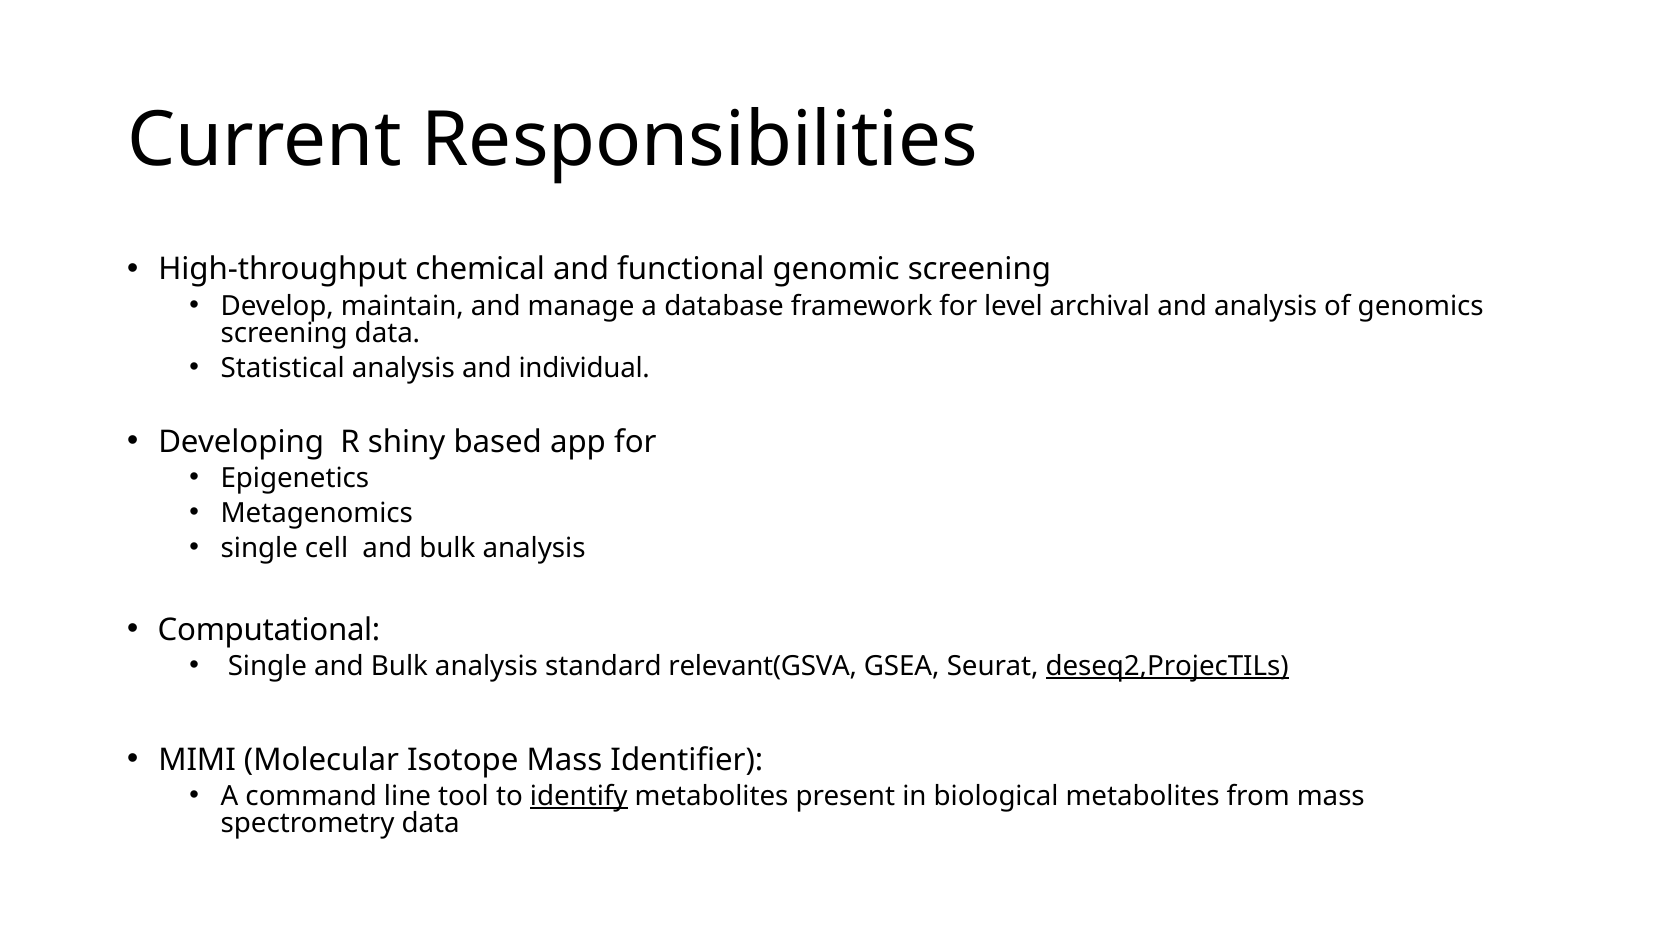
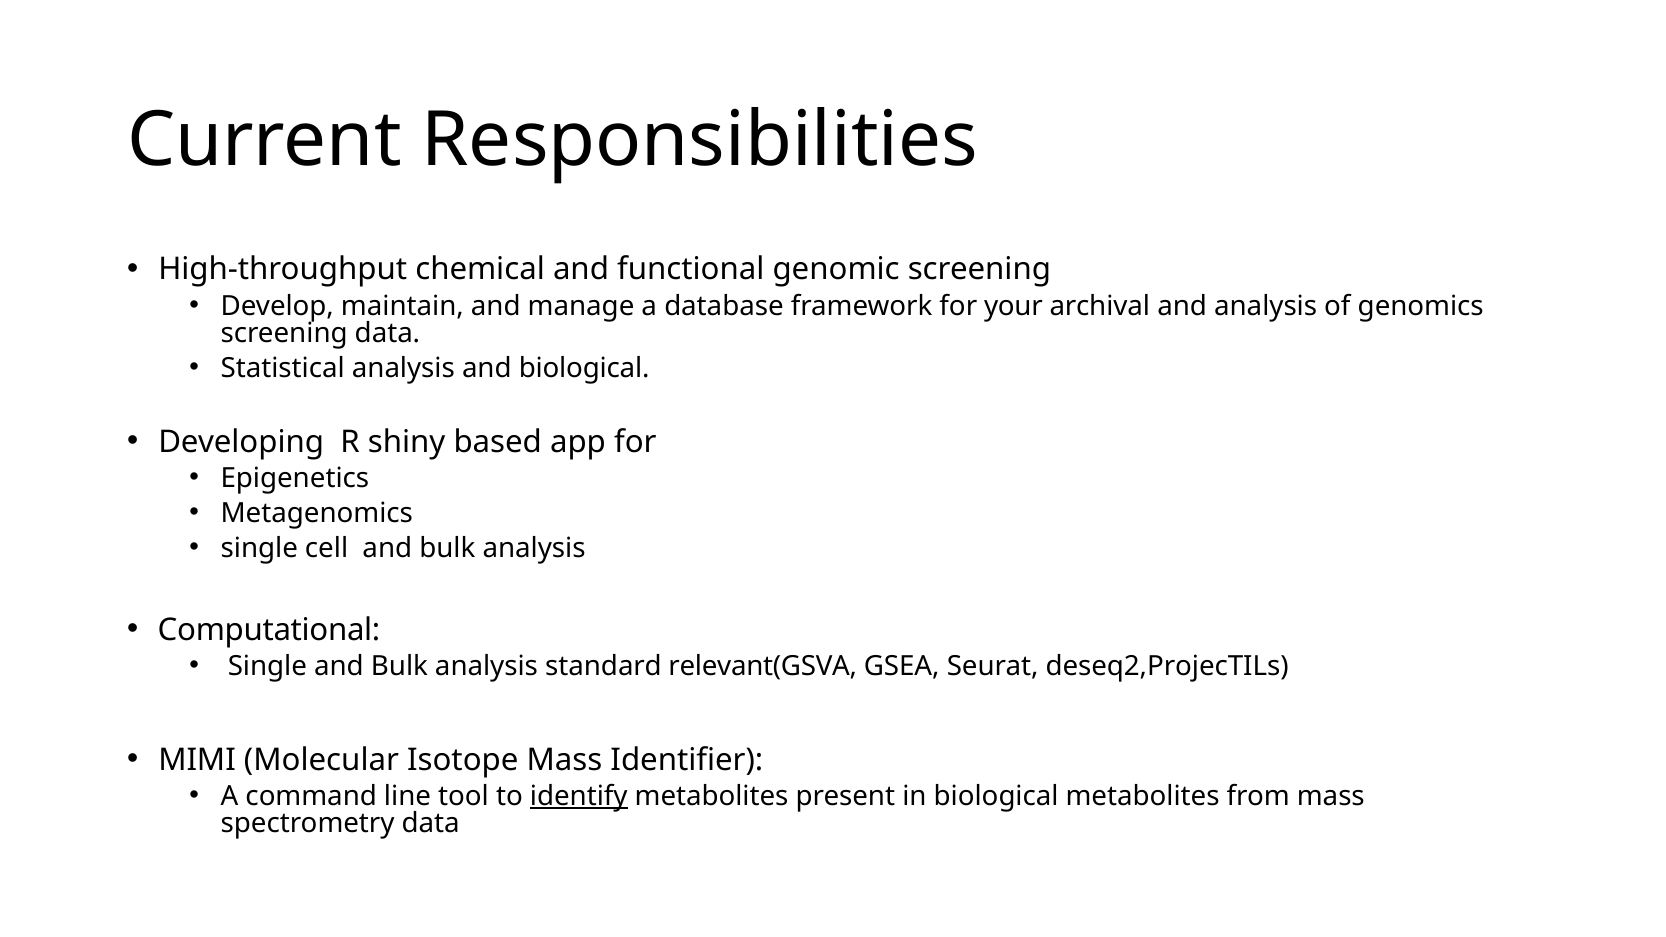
level: level -> your
and individual: individual -> biological
deseq2,ProjecTILs underline: present -> none
